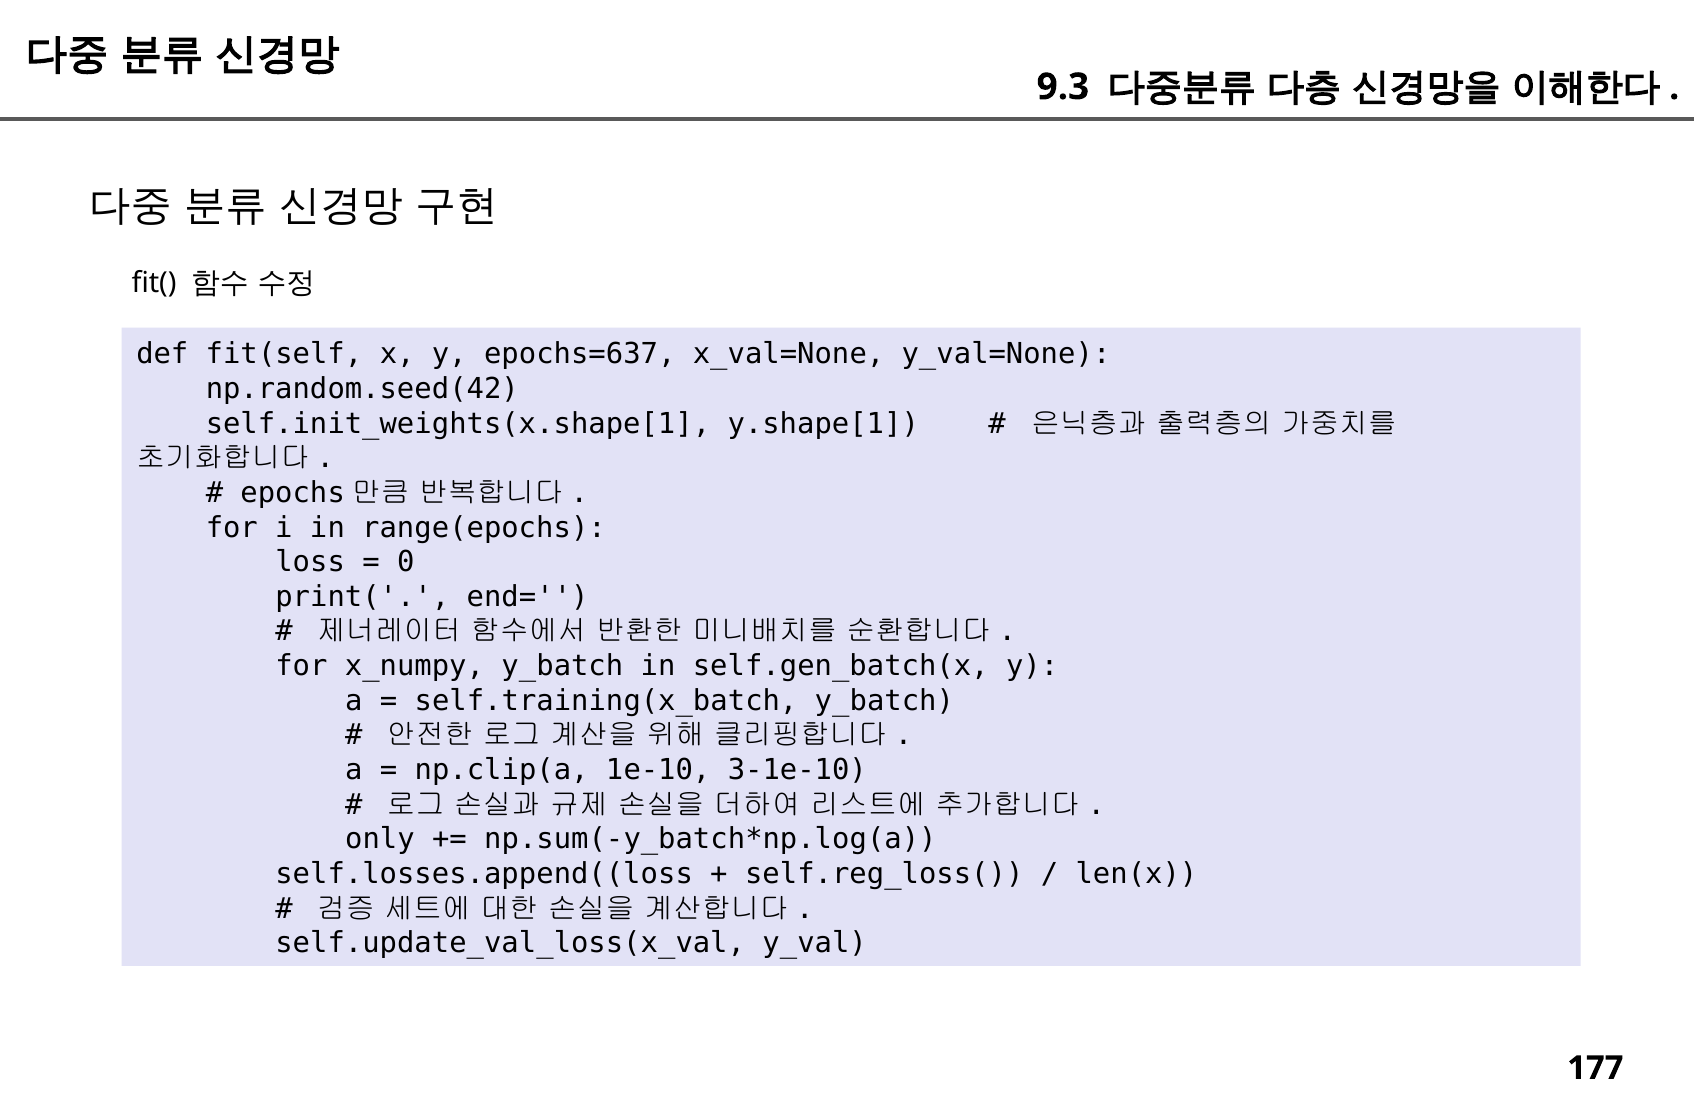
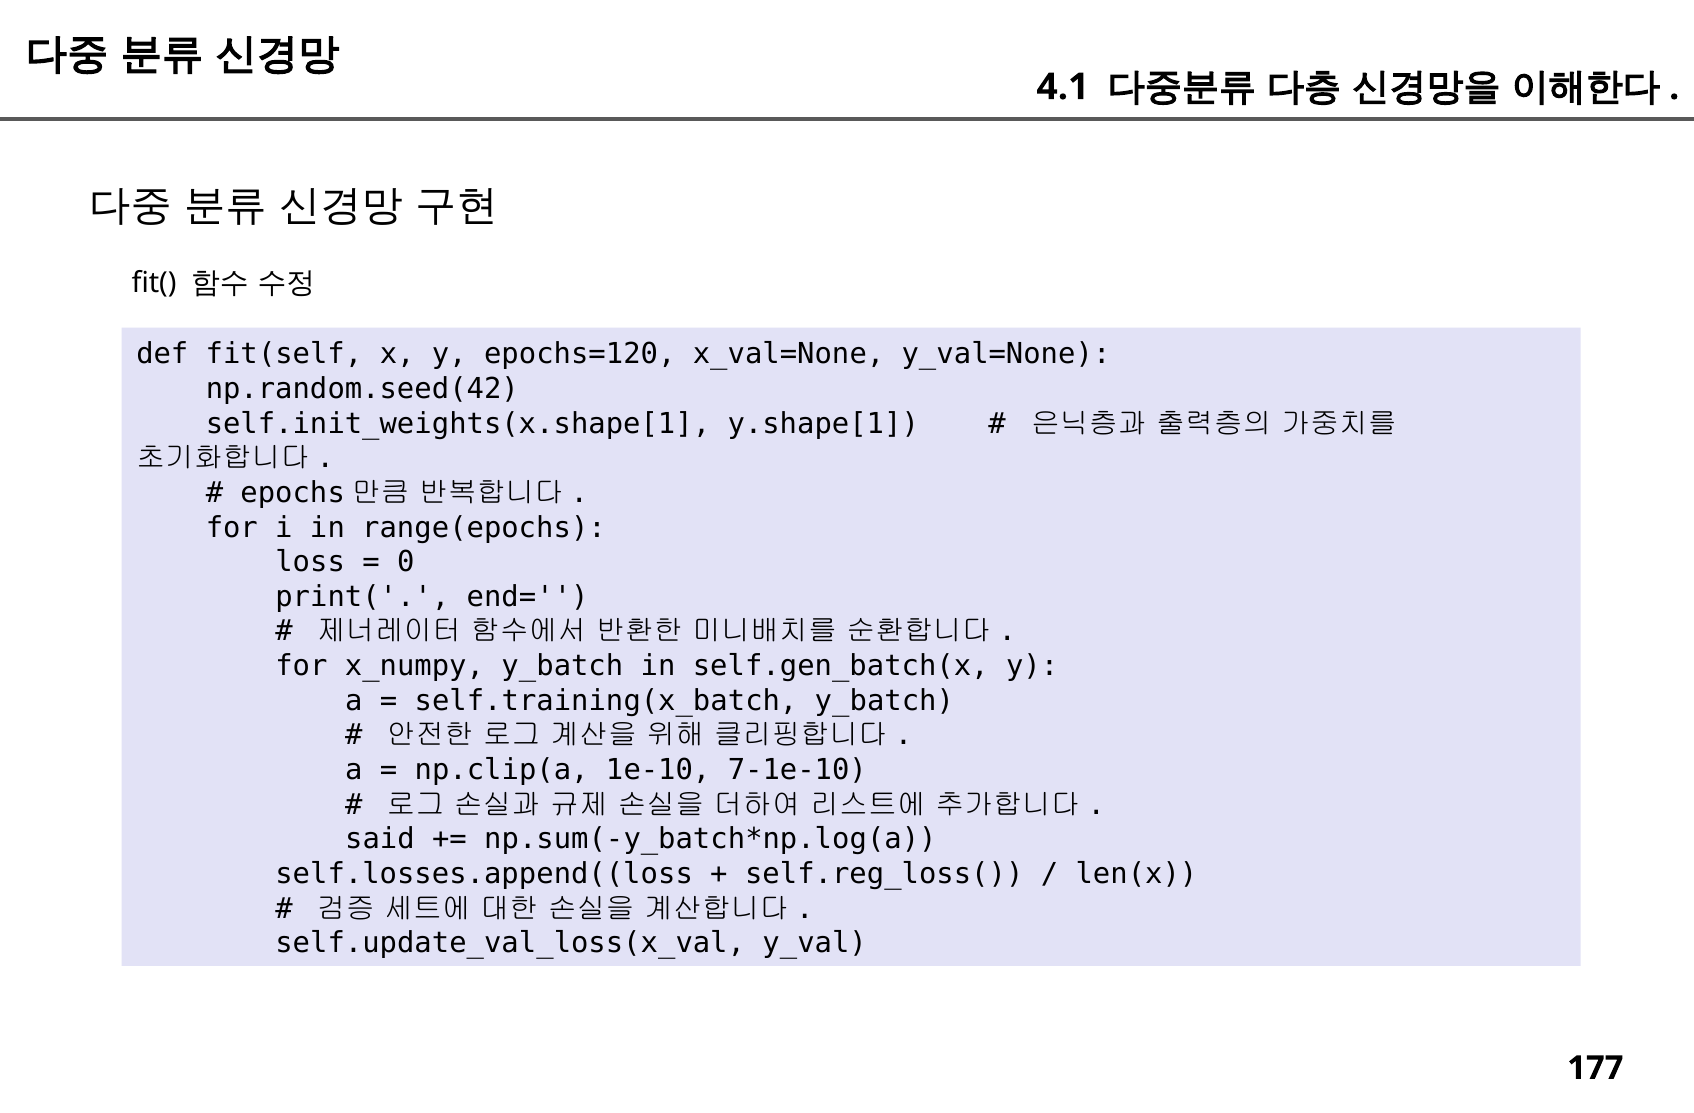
9.3: 9.3 -> 4.1
epochs=637: epochs=637 -> epochs=120
3-1e-10: 3-1e-10 -> 7-1e-10
only: only -> said
